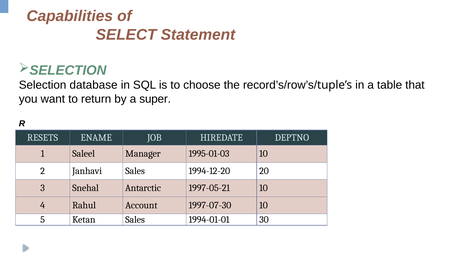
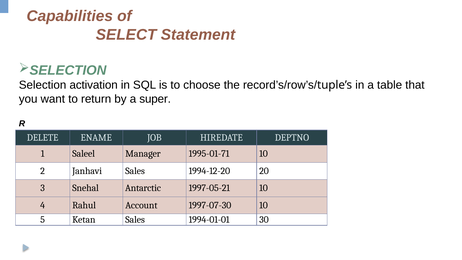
database: database -> activation
RESETS: RESETS -> DELETE
1995-01-03: 1995-01-03 -> 1995-01-71
